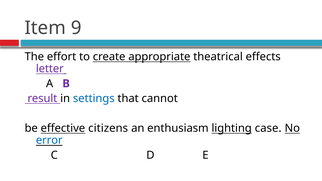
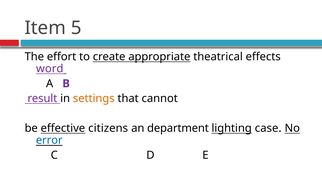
9: 9 -> 5
letter: letter -> word
settings colour: blue -> orange
enthusiasm: enthusiasm -> department
